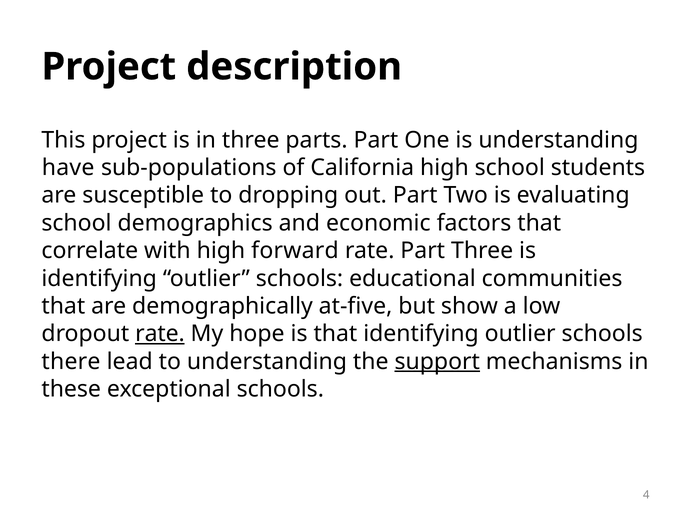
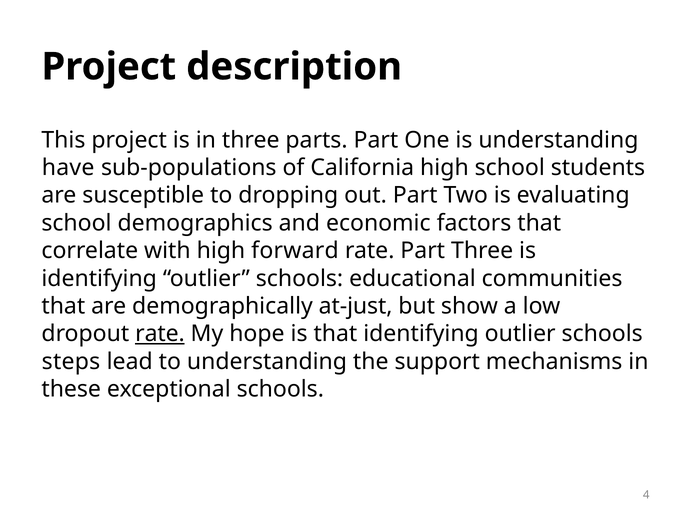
at-five: at-five -> at-just
there: there -> steps
support underline: present -> none
